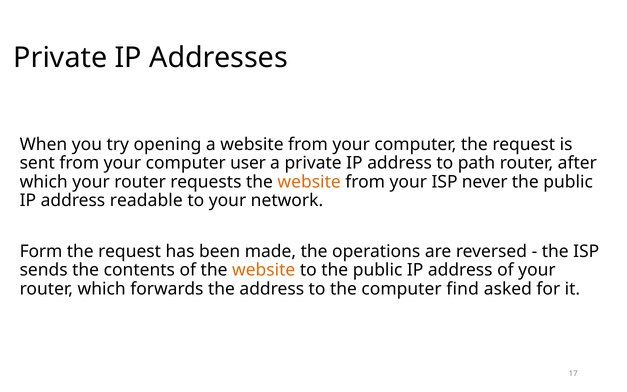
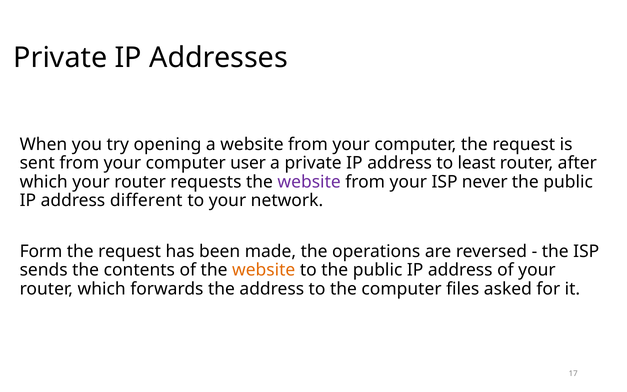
path: path -> least
website at (309, 182) colour: orange -> purple
readable: readable -> different
find: find -> files
